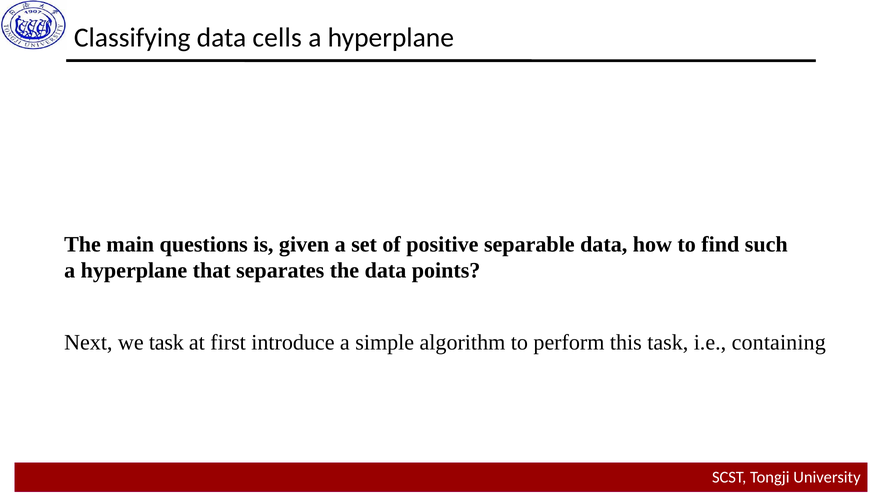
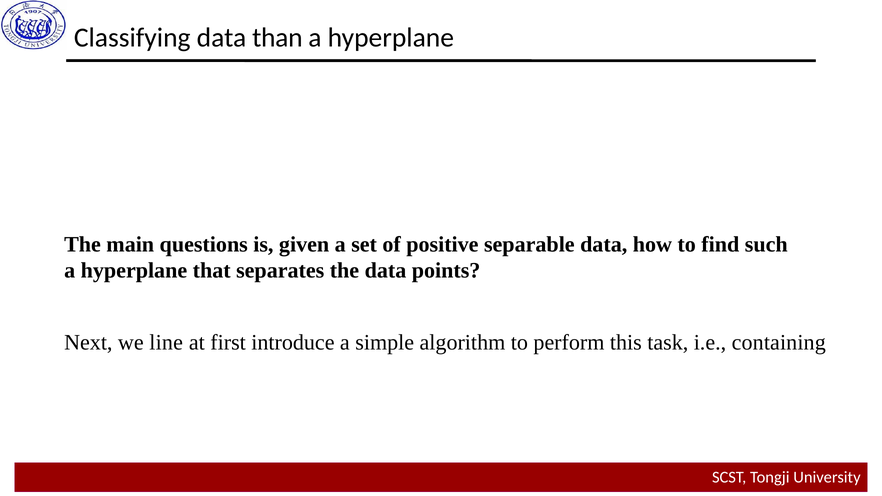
cells: cells -> than
we task: task -> line
